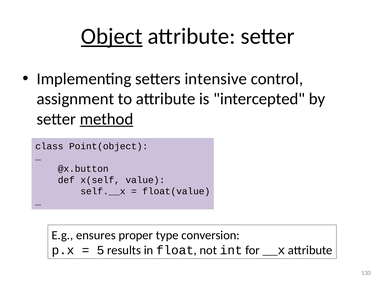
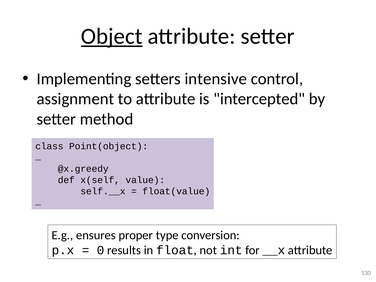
method underline: present -> none
@x.button: @x.button -> @x.greedy
5: 5 -> 0
